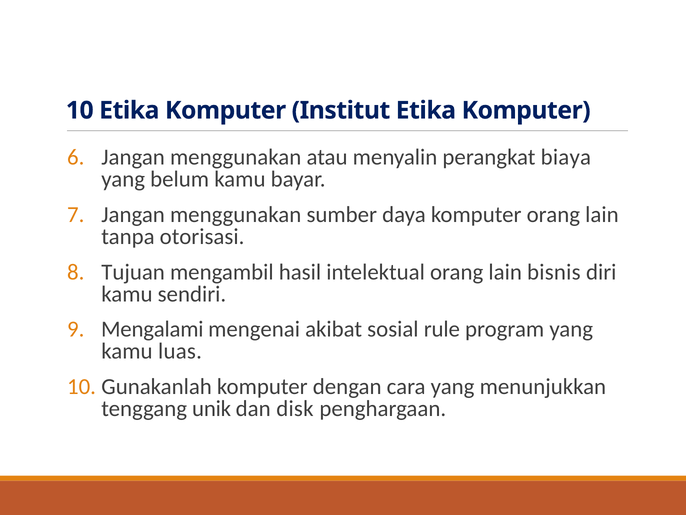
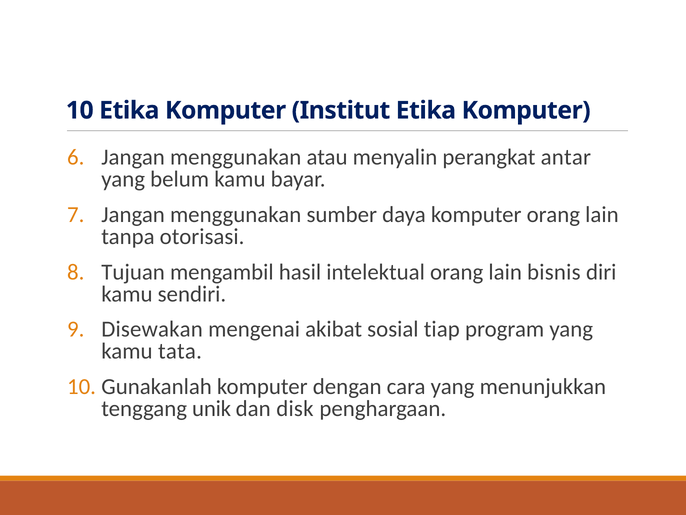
biaya: biaya -> antar
Mengalami: Mengalami -> Disewakan
rule: rule -> tiap
luas: luas -> tata
